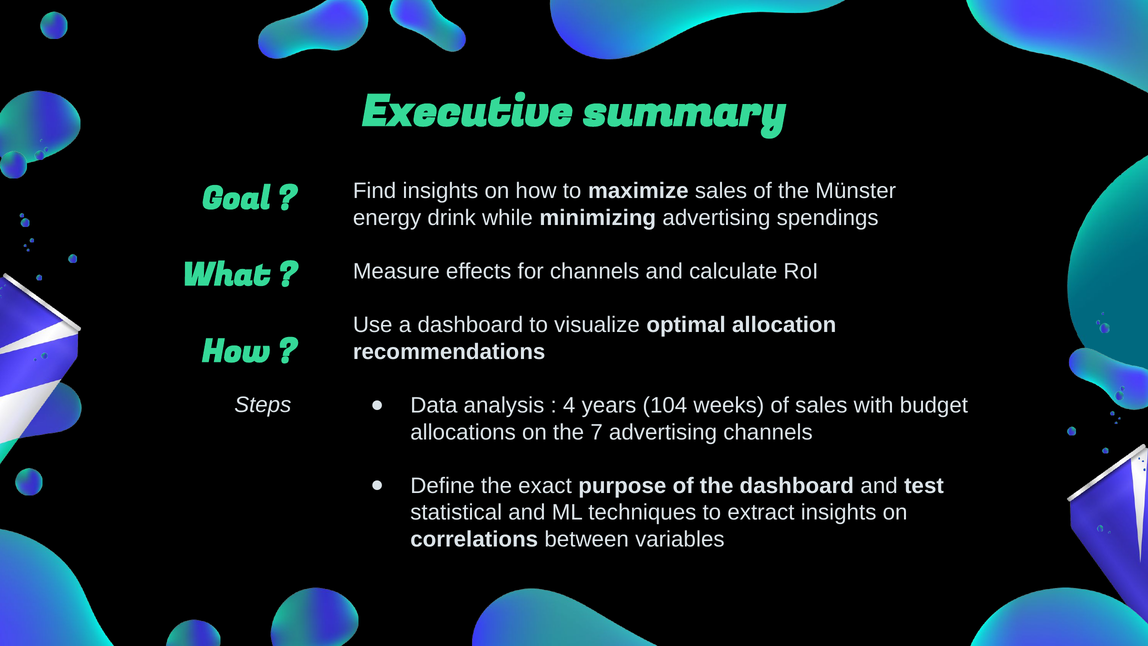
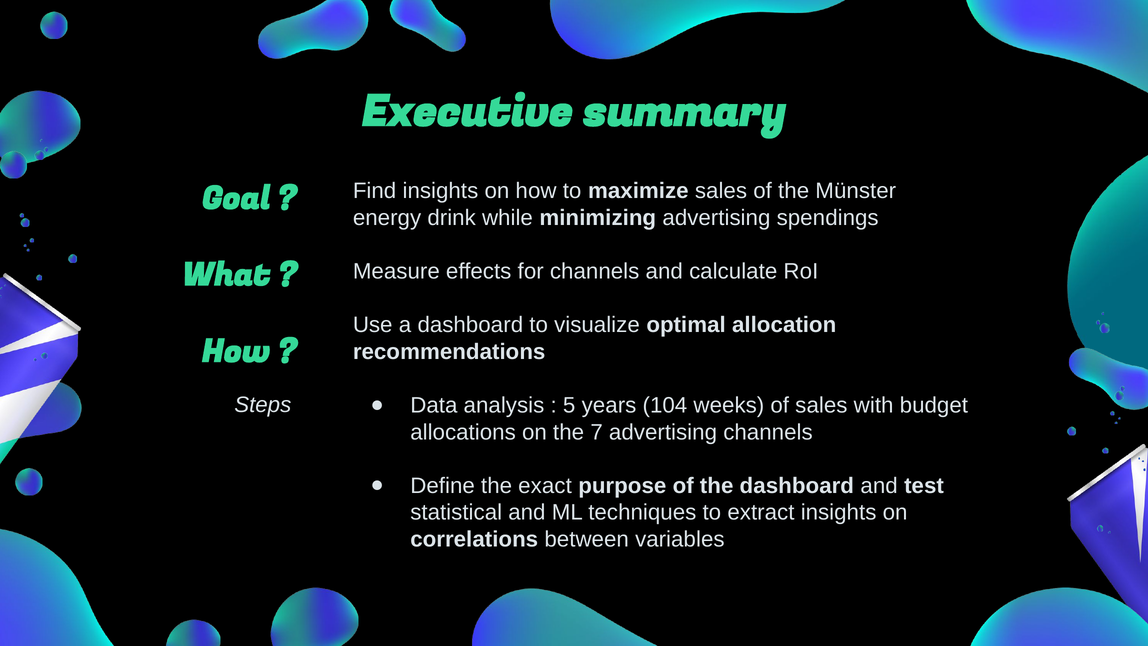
4: 4 -> 5
